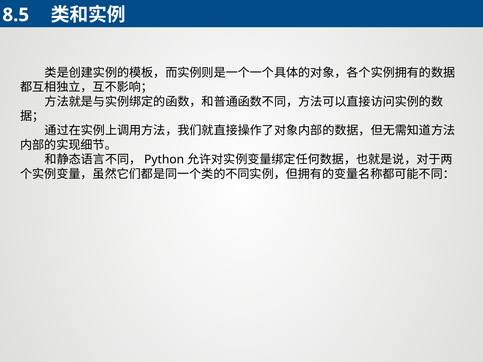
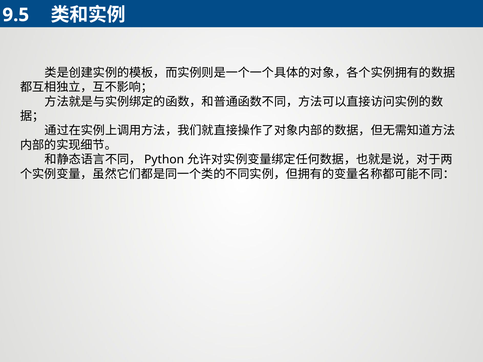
8.5: 8.5 -> 9.5
